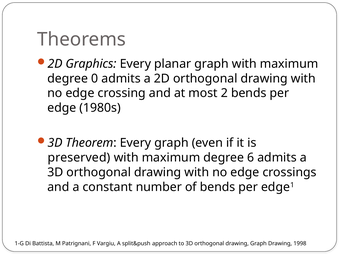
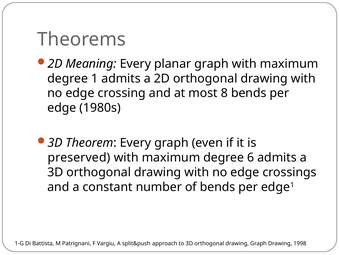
Graphics: Graphics -> Meaning
0: 0 -> 1
2: 2 -> 8
